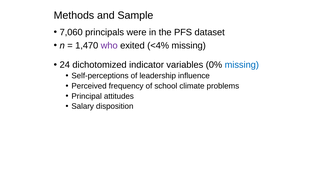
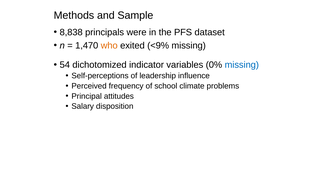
7,060: 7,060 -> 8,838
who colour: purple -> orange
<4%: <4% -> <9%
24: 24 -> 54
